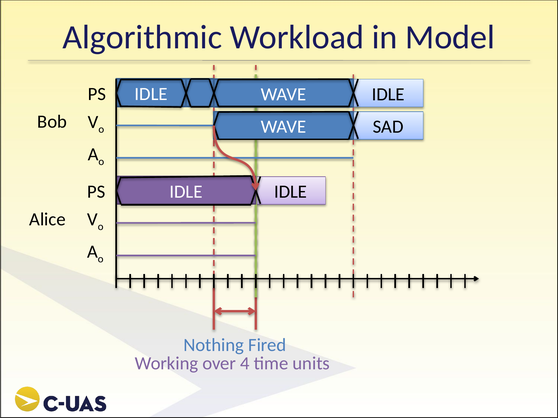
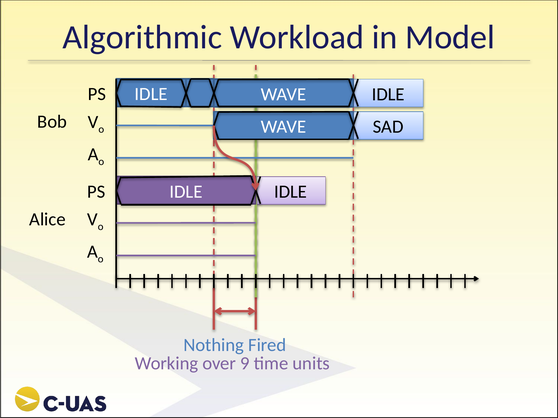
4: 4 -> 9
